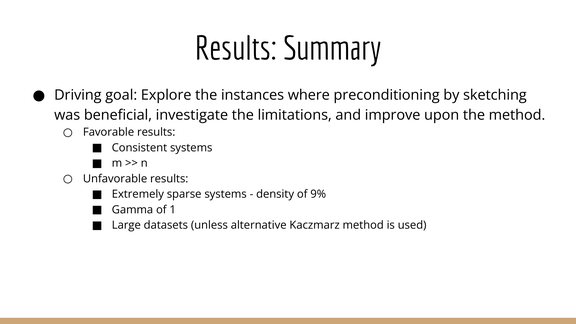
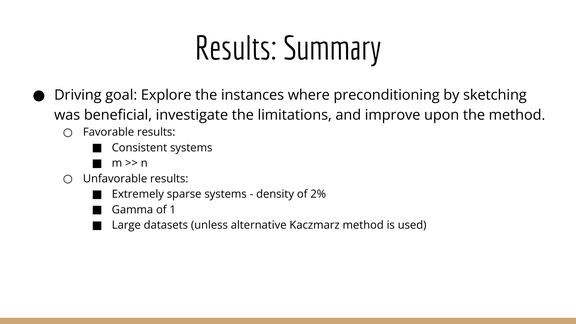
9%: 9% -> 2%
